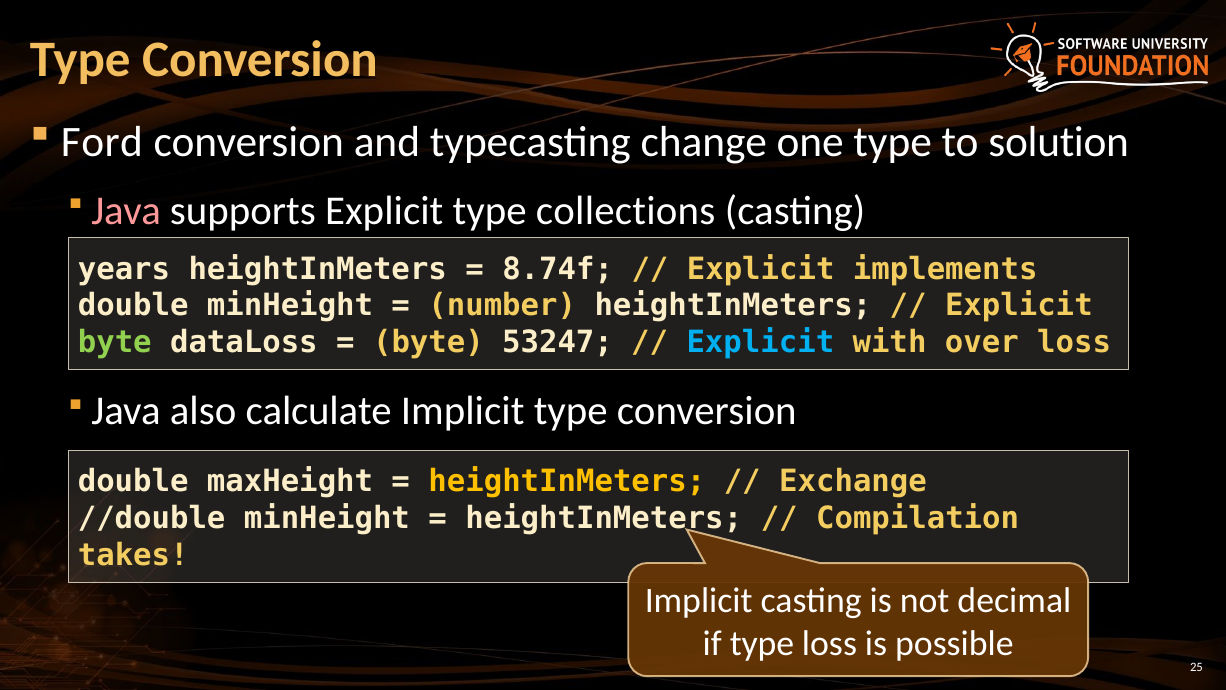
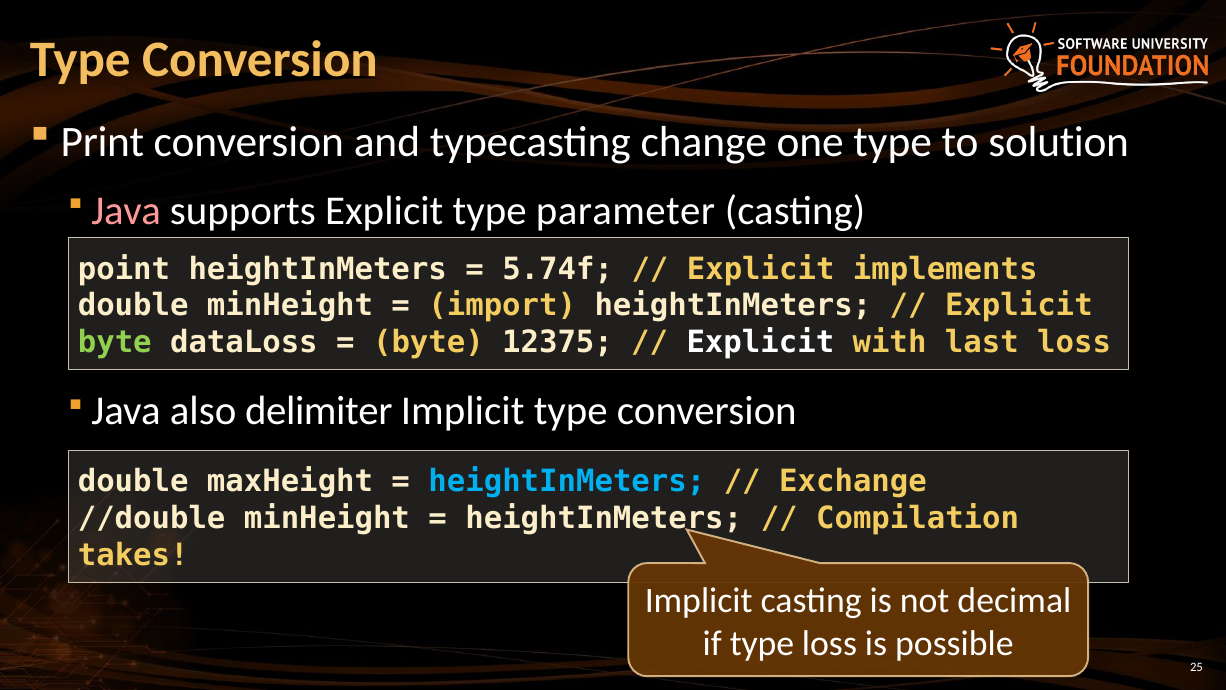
Ford: Ford -> Print
collections: collections -> parameter
years: years -> point
8.74f: 8.74f -> 5.74f
number: number -> import
53247: 53247 -> 12375
Explicit at (760, 343) colour: light blue -> white
over: over -> last
calculate: calculate -> delimiter
heightInMeters at (567, 481) colour: yellow -> light blue
